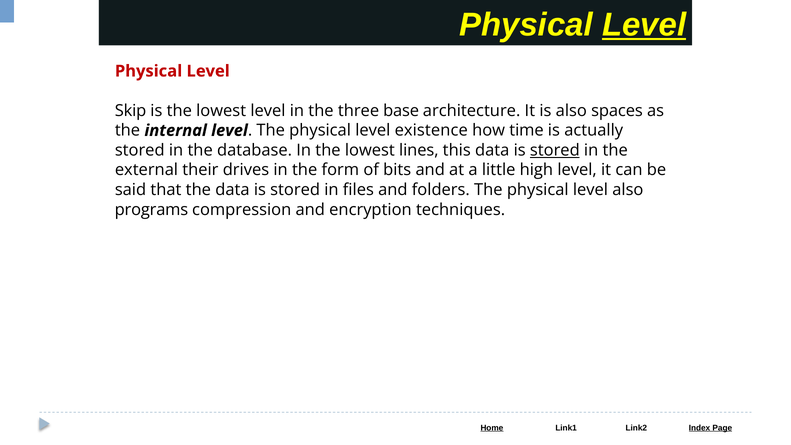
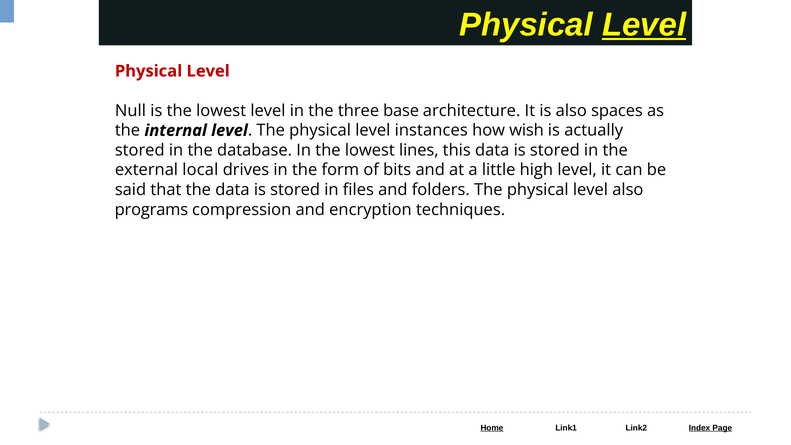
Skip: Skip -> Null
existence: existence -> instances
time: time -> wish
stored at (555, 150) underline: present -> none
their: their -> local
